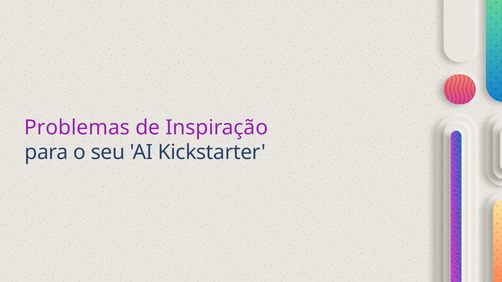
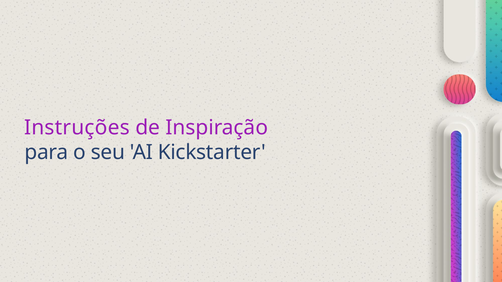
Problemas: Problemas -> Instruções
